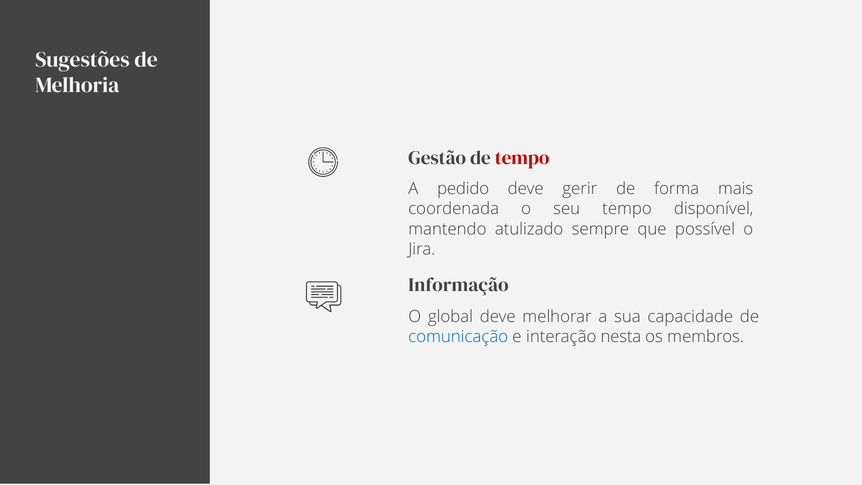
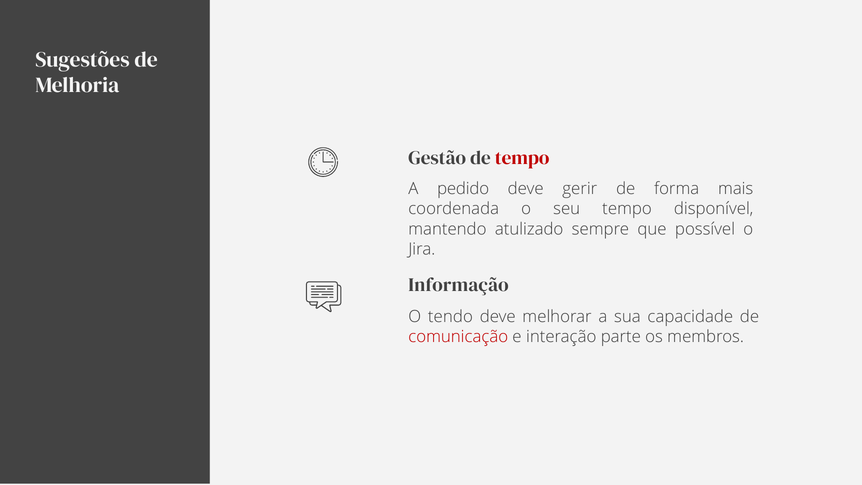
global: global -> tendo
comunicação colour: blue -> red
nesta: nesta -> parte
